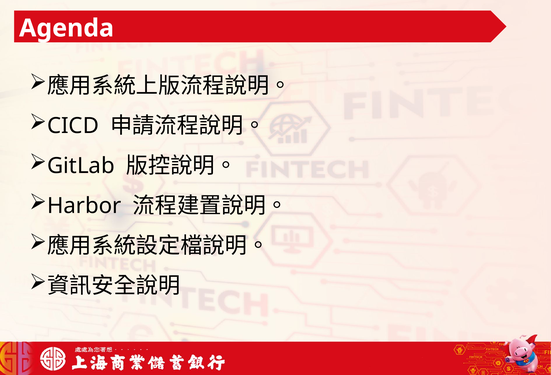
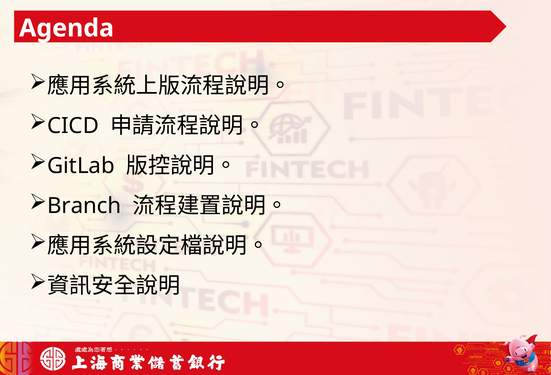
Harbor: Harbor -> Branch
